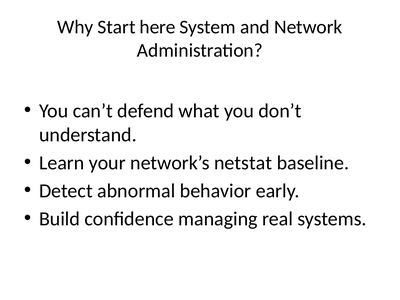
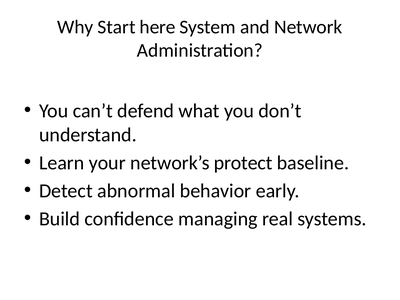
netstat: netstat -> protect
